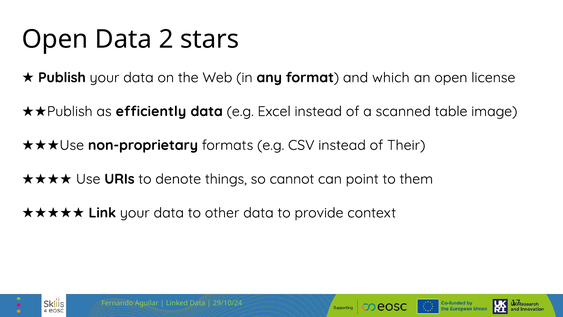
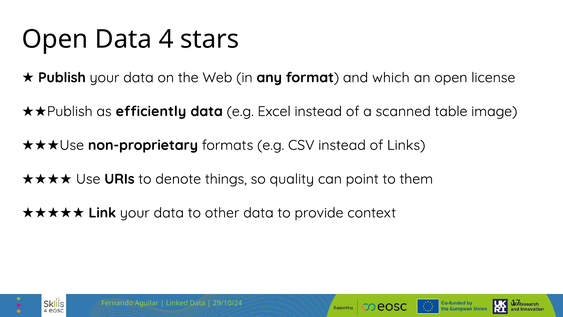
2: 2 -> 4
Their: Their -> Links
cannot: cannot -> quality
